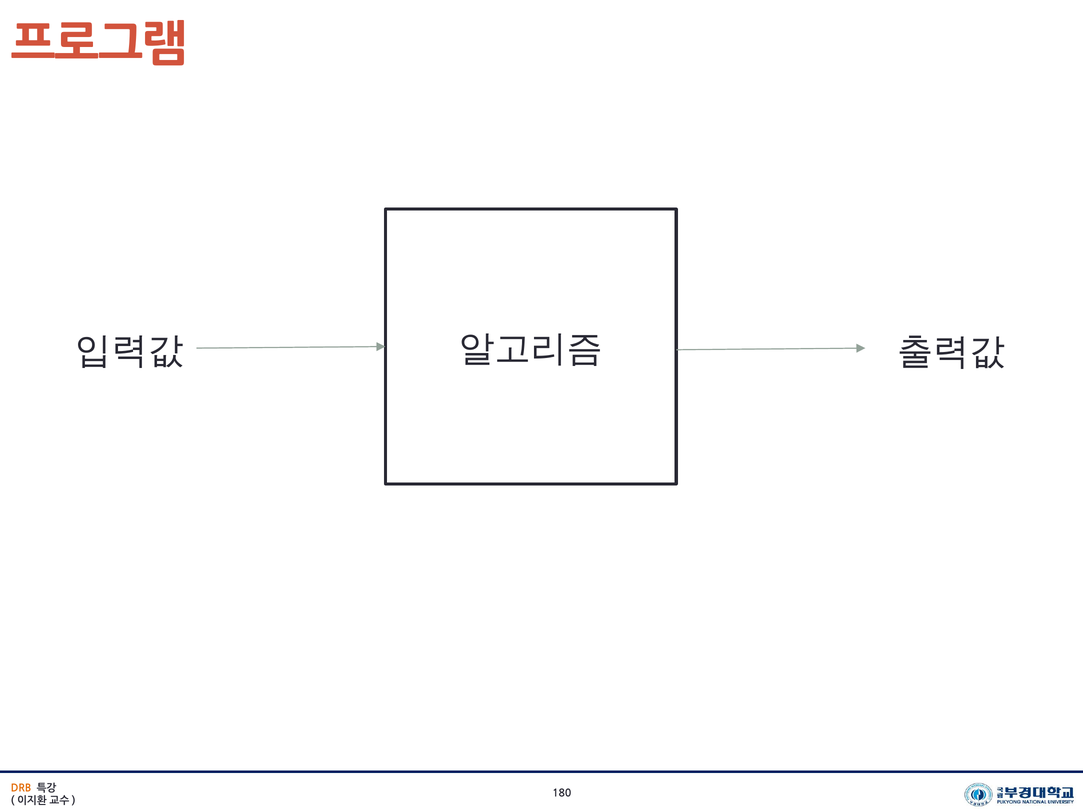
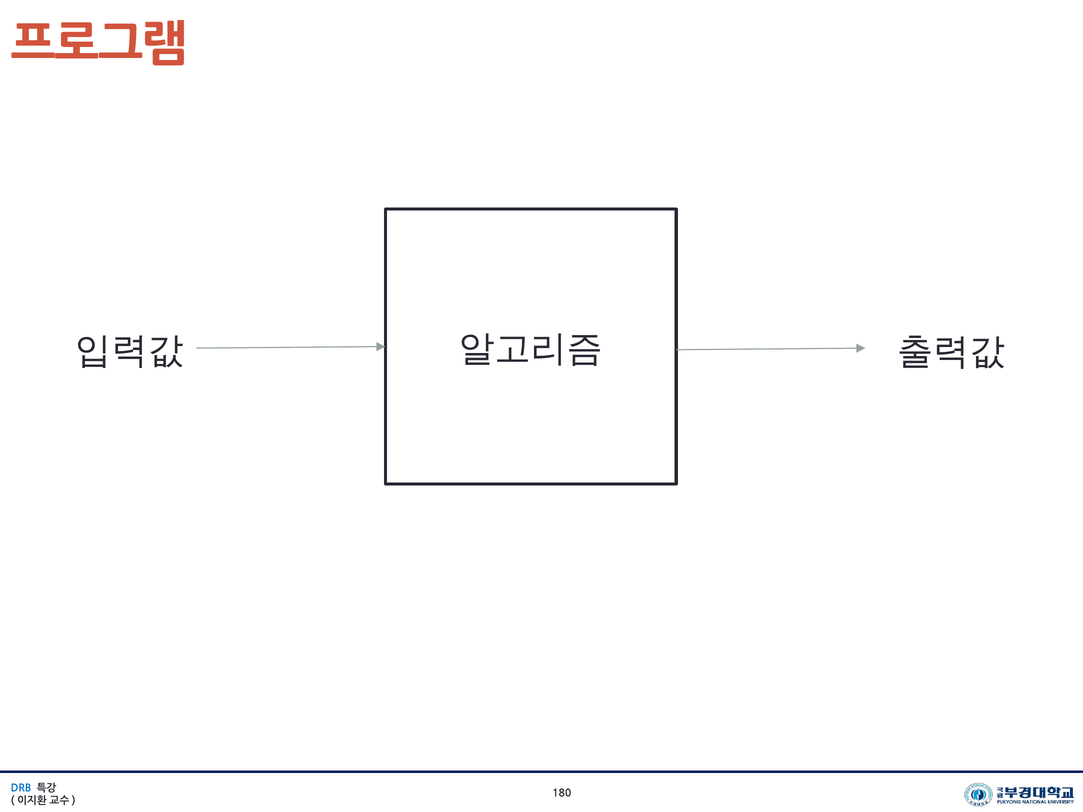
DRB colour: orange -> blue
